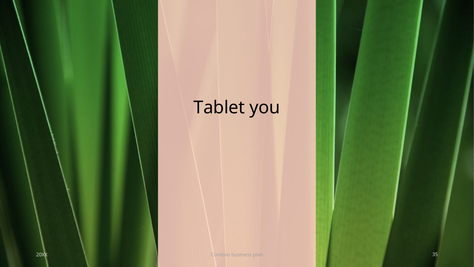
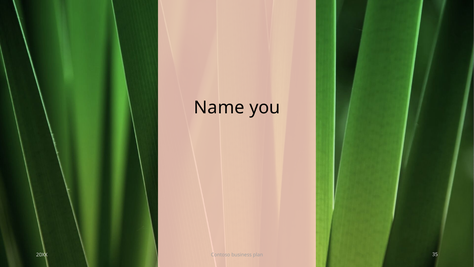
Tablet: Tablet -> Name
